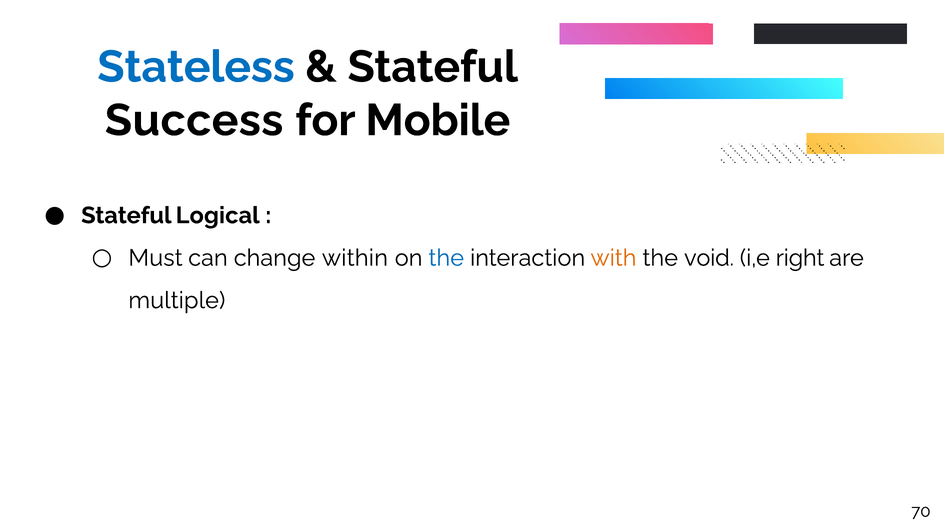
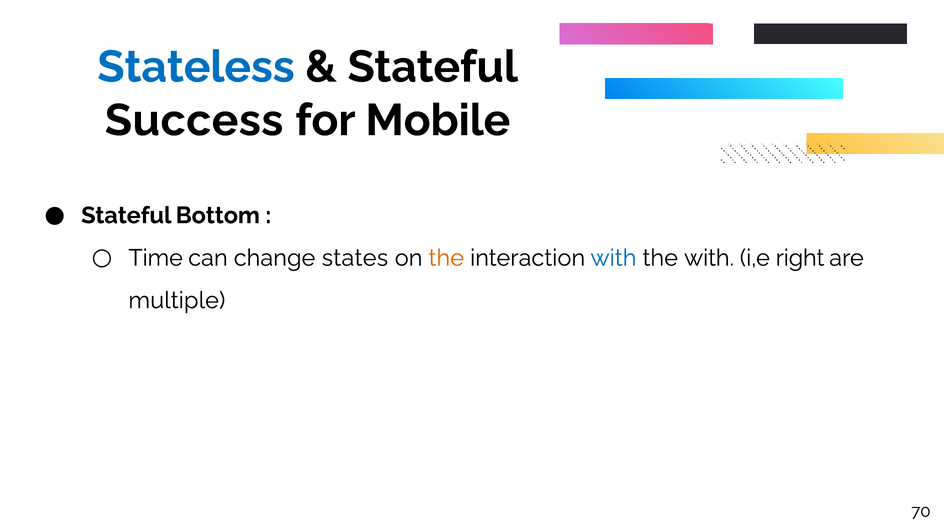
Logical: Logical -> Bottom
Must: Must -> Time
within: within -> states
the at (446, 258) colour: blue -> orange
with at (613, 258) colour: orange -> blue
the void: void -> with
